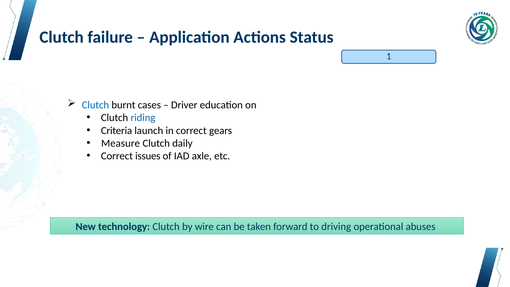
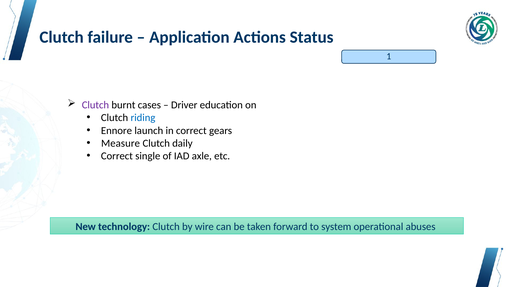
Clutch at (95, 105) colour: blue -> purple
Criteria: Criteria -> Ennore
issues: issues -> single
driving: driving -> system
